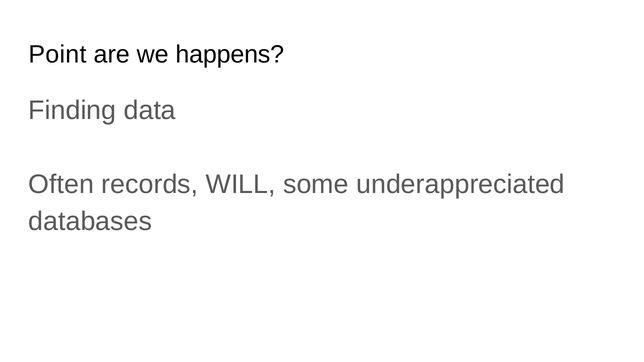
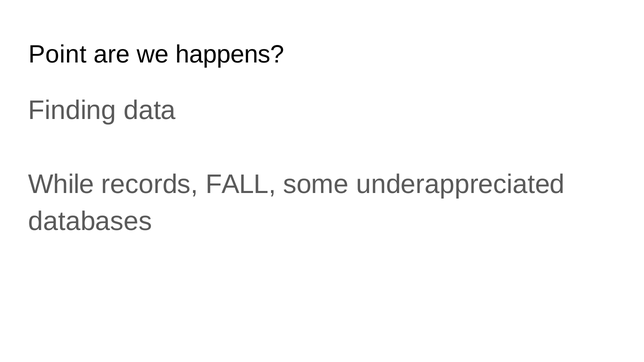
Often: Often -> While
WILL: WILL -> FALL
